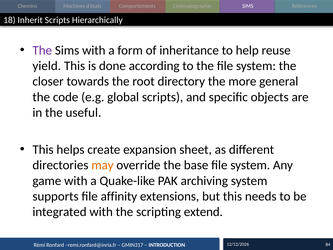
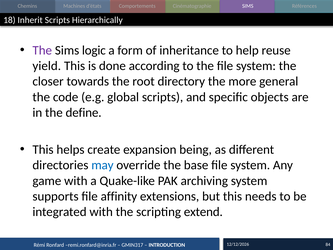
Sims with: with -> logic
useful: useful -> define
sheet: sheet -> being
may colour: orange -> blue
